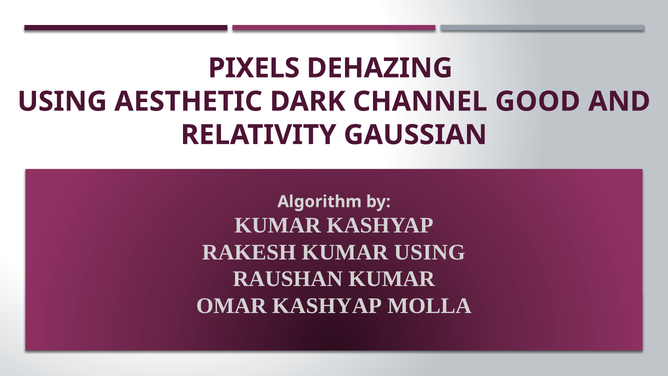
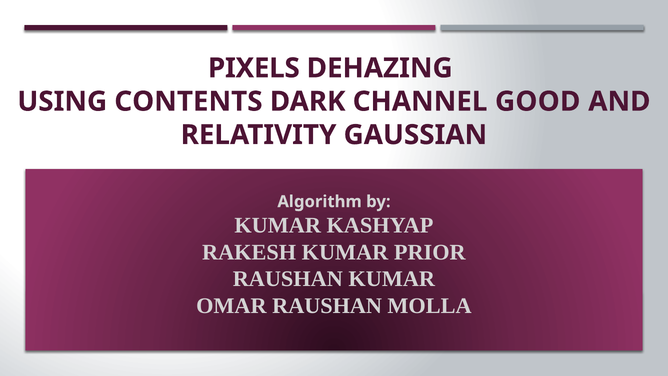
AESTHETIC: AESTHETIC -> CONTENTS
KUMAR USING: USING -> PRIOR
OMAR KASHYAP: KASHYAP -> RAUSHAN
